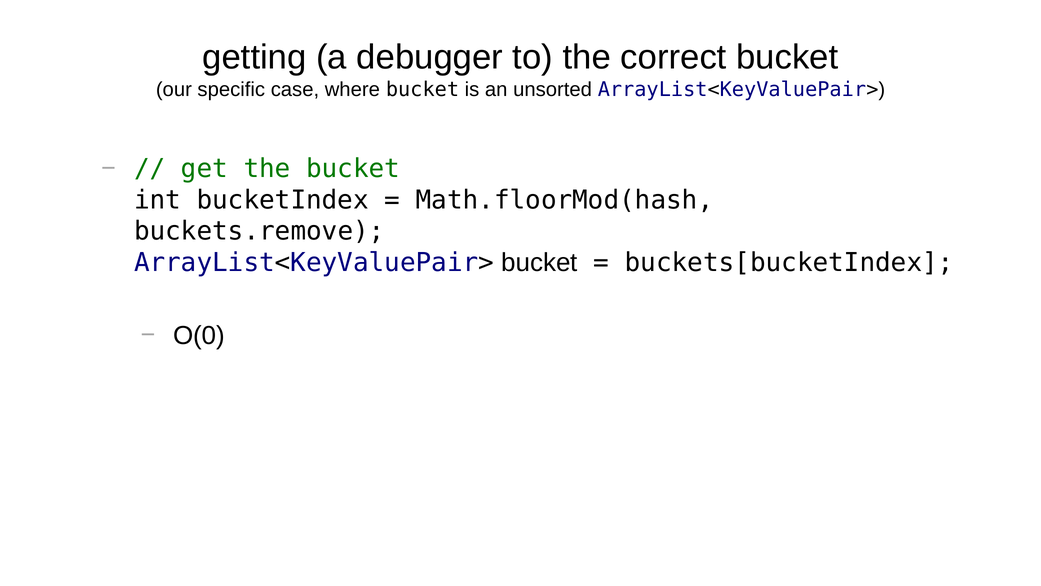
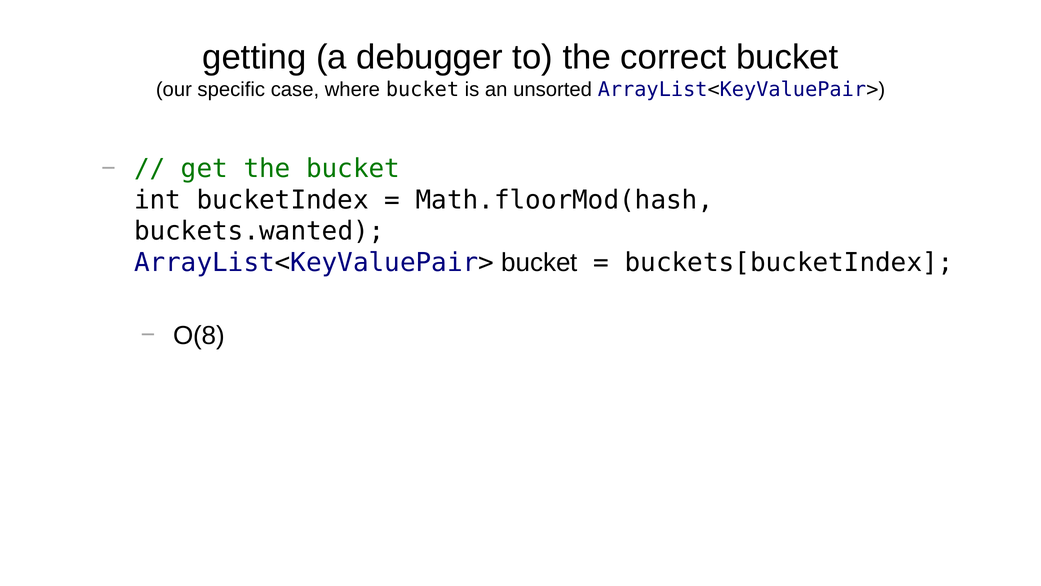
buckets.remove: buckets.remove -> buckets.wanted
O(0: O(0 -> O(8
